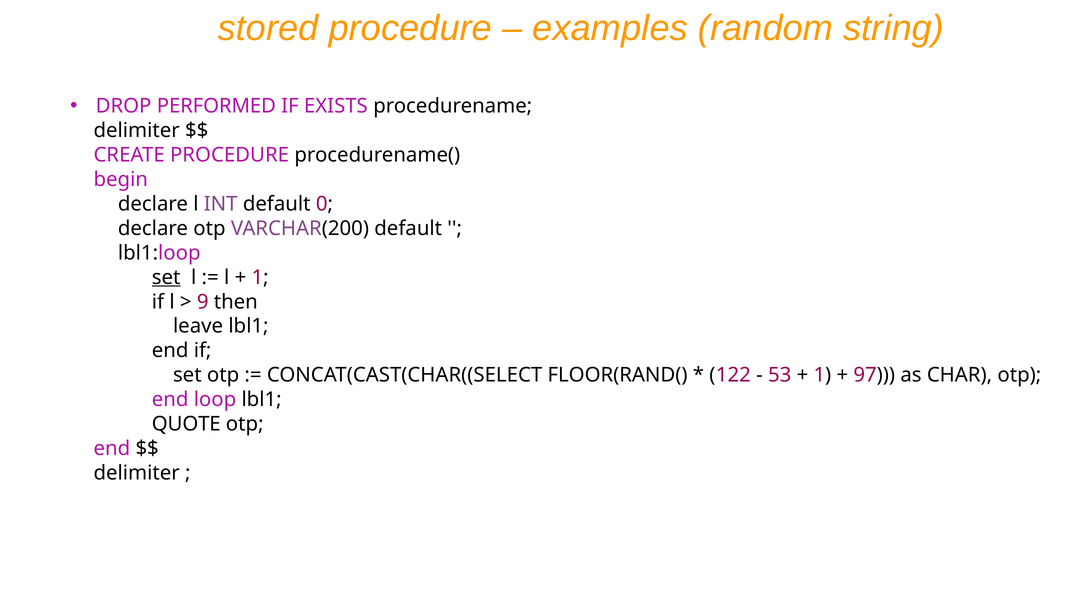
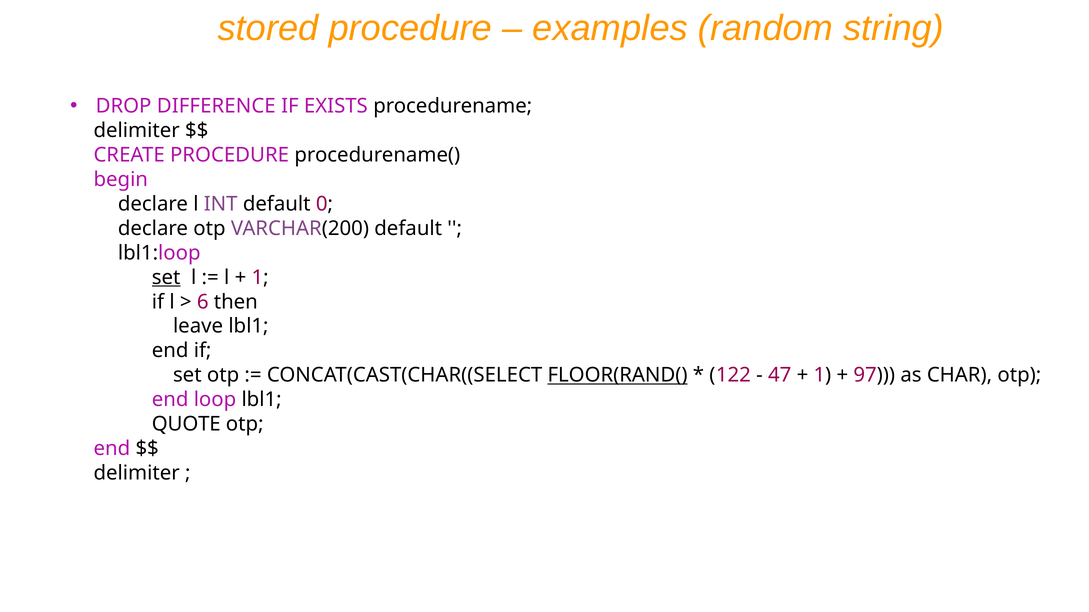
PERFORMED: PERFORMED -> DIFFERENCE
9: 9 -> 6
FLOOR(RAND( underline: none -> present
53: 53 -> 47
